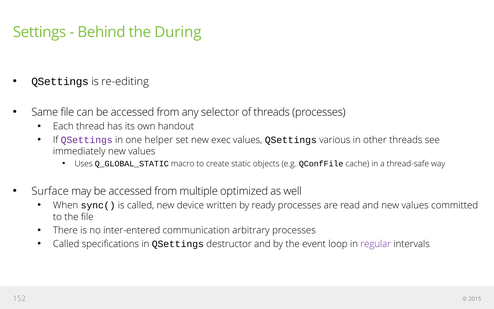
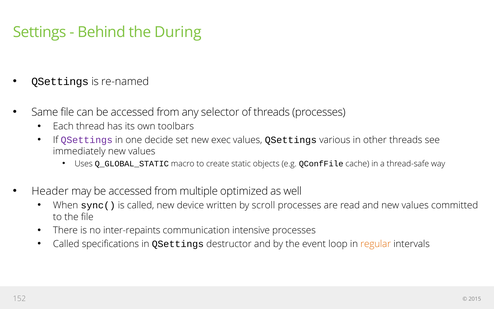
re-editing: re-editing -> re-named
handout: handout -> toolbars
helper: helper -> decide
Surface: Surface -> Header
ready: ready -> scroll
inter-entered: inter-entered -> inter-repaints
arbitrary: arbitrary -> intensive
regular colour: purple -> orange
